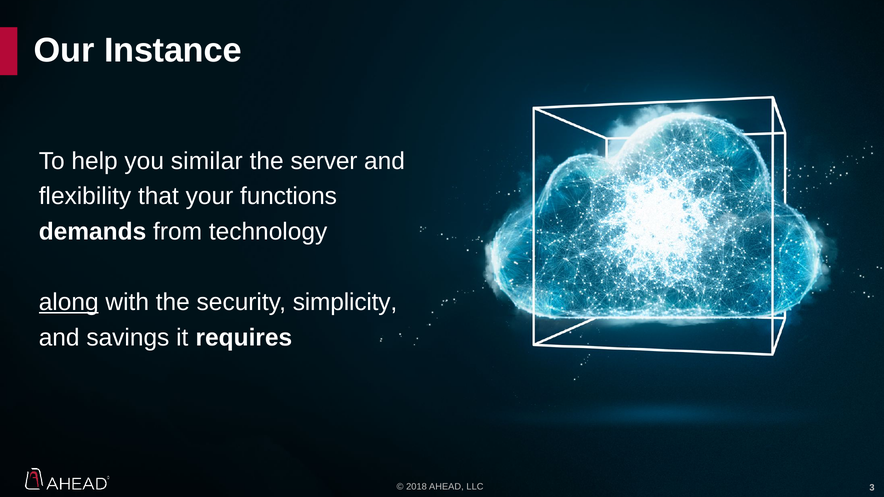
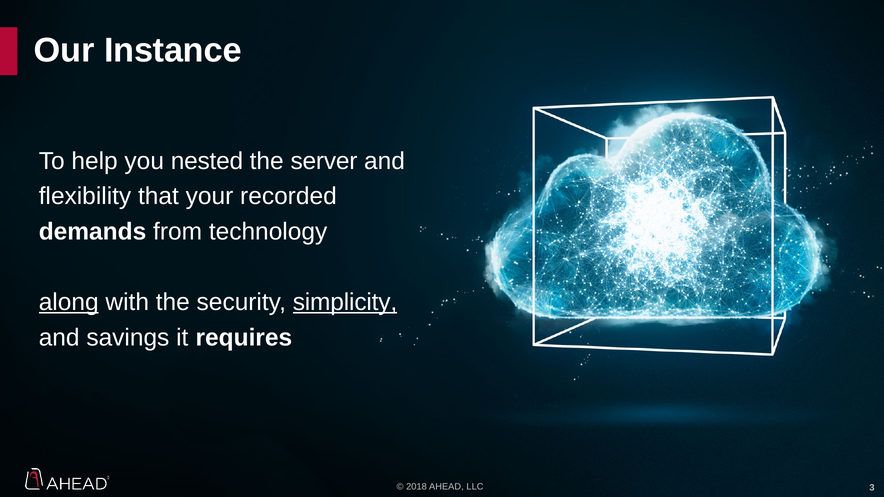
similar: similar -> nested
functions: functions -> recorded
simplicity underline: none -> present
